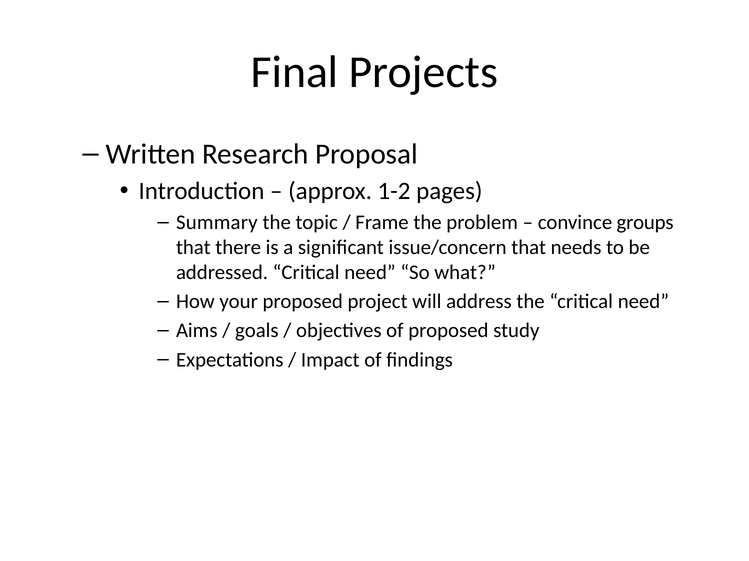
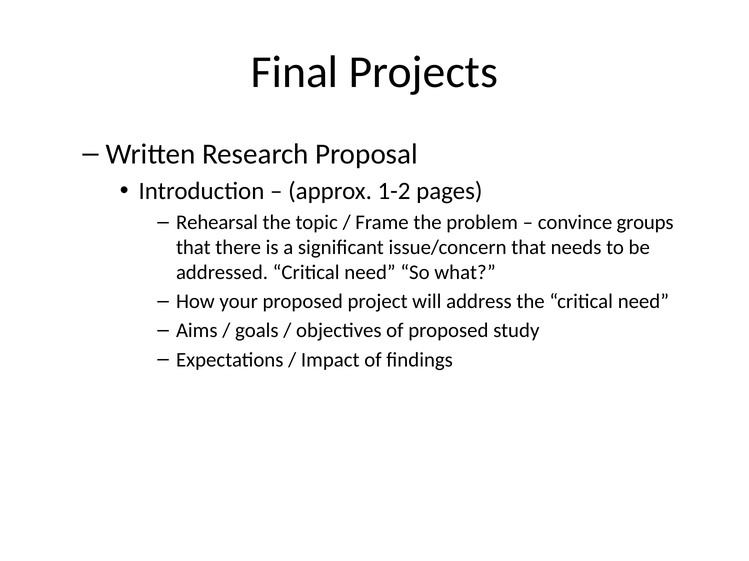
Summary: Summary -> Rehearsal
